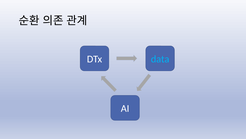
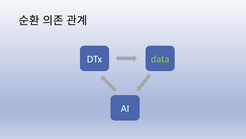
data colour: light blue -> light green
